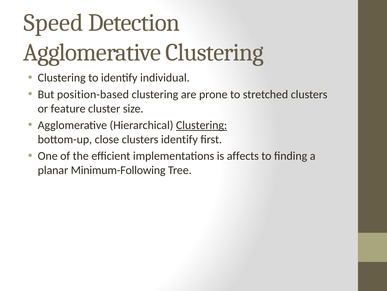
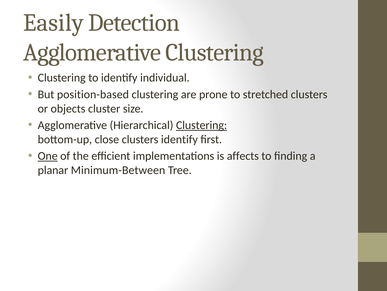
Speed: Speed -> Easily
feature: feature -> objects
One underline: none -> present
Minimum-Following: Minimum-Following -> Minimum-Between
